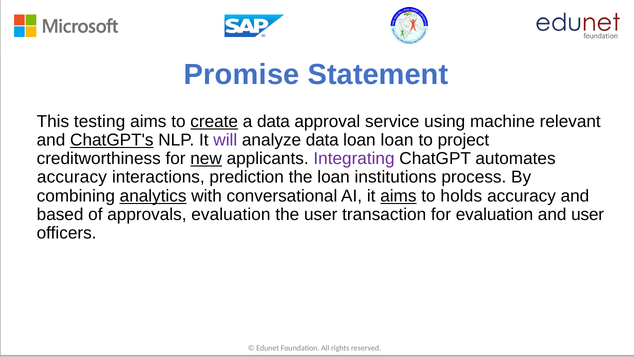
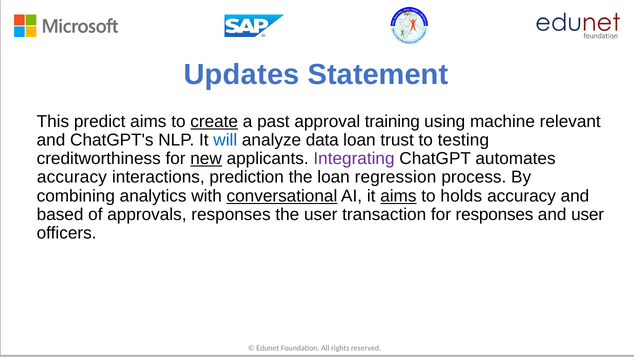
Promise: Promise -> Updates
testing: testing -> predict
a data: data -> past
service: service -> training
ChatGPT's underline: present -> none
will colour: purple -> blue
loan loan: loan -> trust
project: project -> testing
institutions: institutions -> regression
analytics underline: present -> none
conversational underline: none -> present
approvals evaluation: evaluation -> responses
for evaluation: evaluation -> responses
